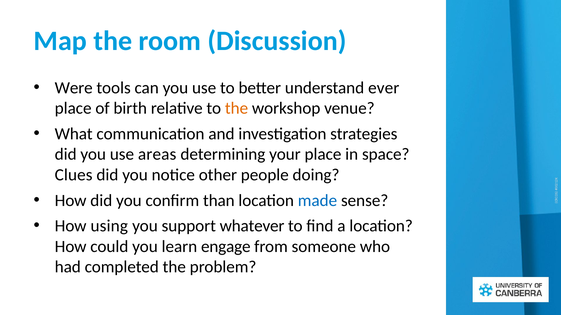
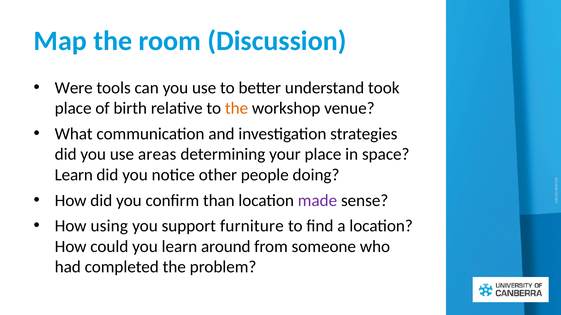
ever: ever -> took
Clues at (74, 175): Clues -> Learn
made colour: blue -> purple
whatever: whatever -> furniture
engage: engage -> around
